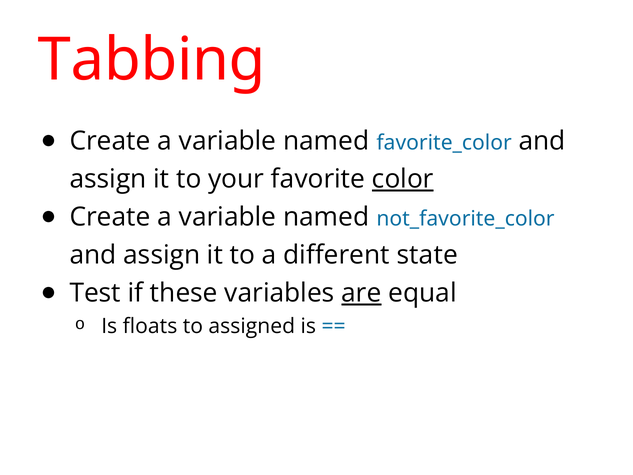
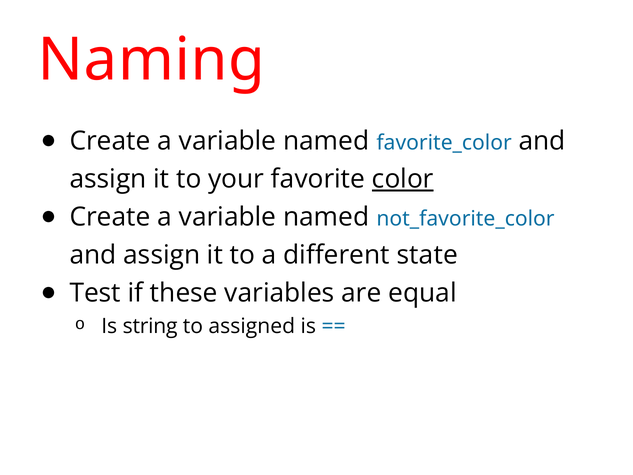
Tabbing: Tabbing -> Naming
are underline: present -> none
floats: floats -> string
